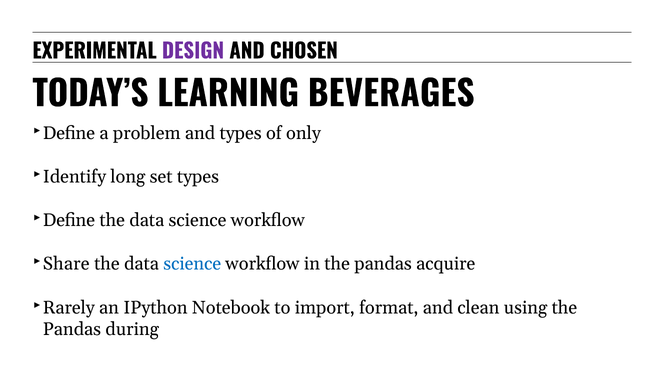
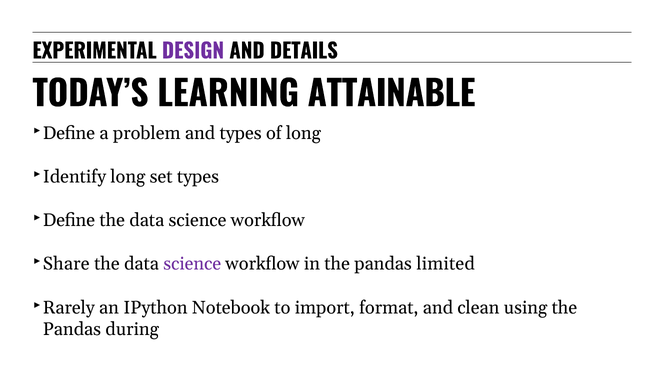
CHOSEN: CHOSEN -> DETAILS
BEVERAGES: BEVERAGES -> ATTAINABLE
of only: only -> long
science at (192, 264) colour: blue -> purple
acquire: acquire -> limited
